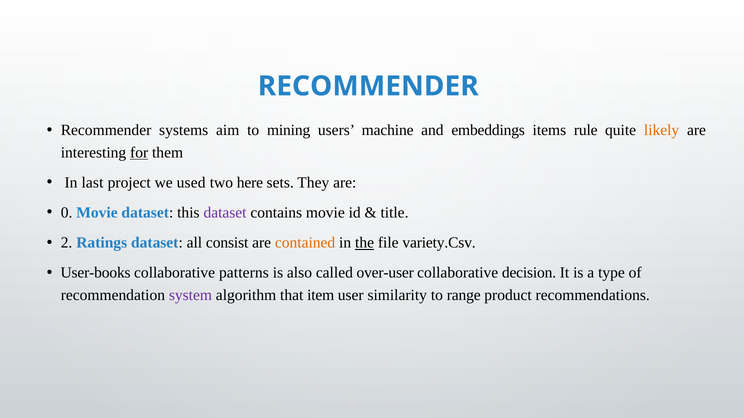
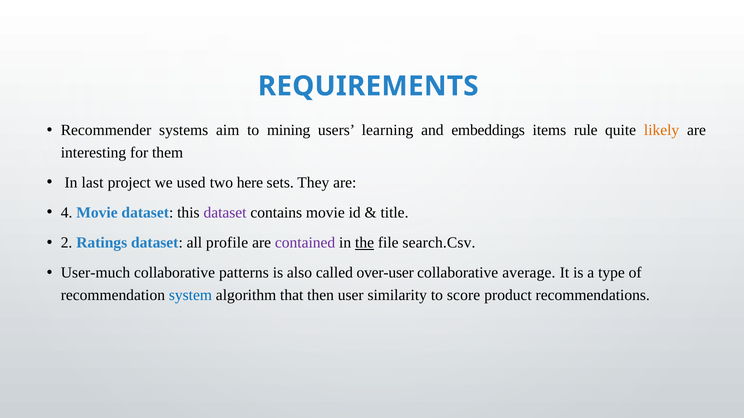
RECOMMENDER at (368, 86): RECOMMENDER -> REQUIREMENTS
machine: machine -> learning
for underline: present -> none
0: 0 -> 4
consist: consist -> profile
contained colour: orange -> purple
variety.Csv: variety.Csv -> search.Csv
User-books: User-books -> User-much
decision: decision -> average
system colour: purple -> blue
item: item -> then
range: range -> score
